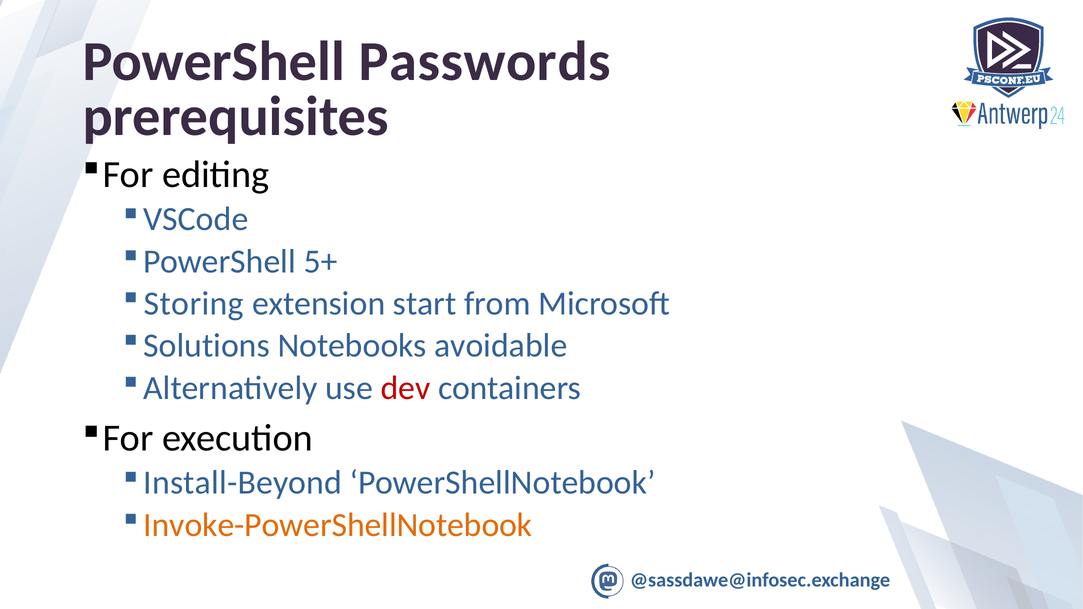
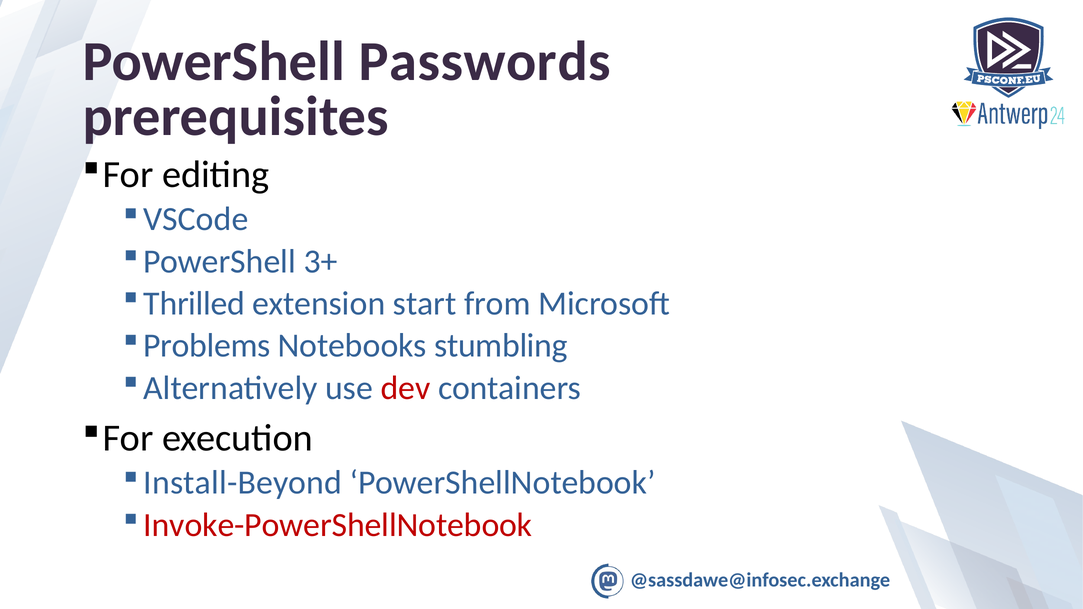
5+: 5+ -> 3+
Storing: Storing -> Thrilled
Solutions: Solutions -> Problems
avoidable: avoidable -> stumbling
Invoke-PowerShellNotebook colour: orange -> red
